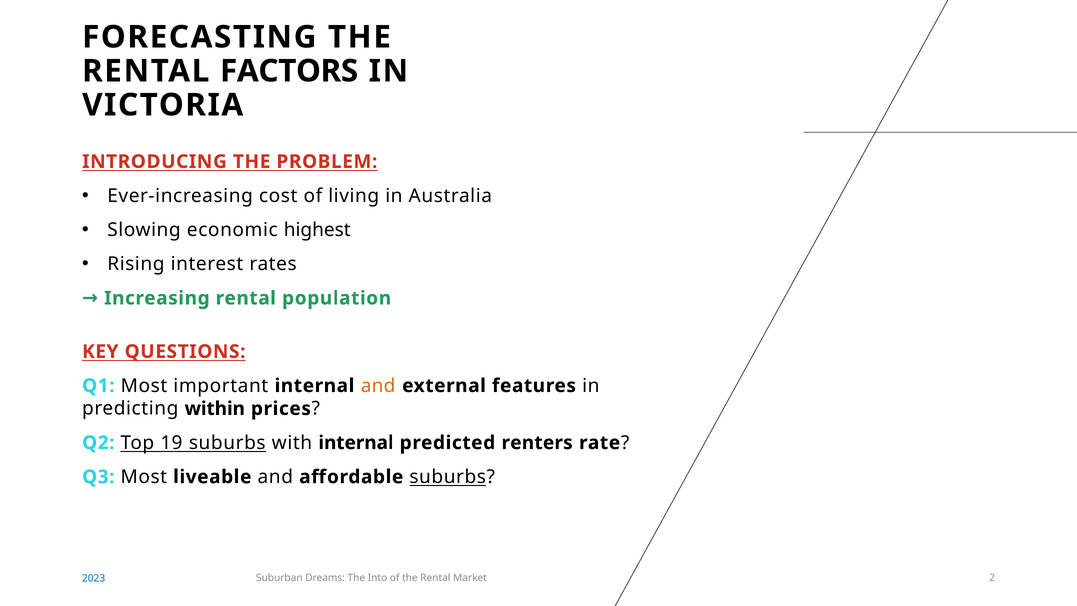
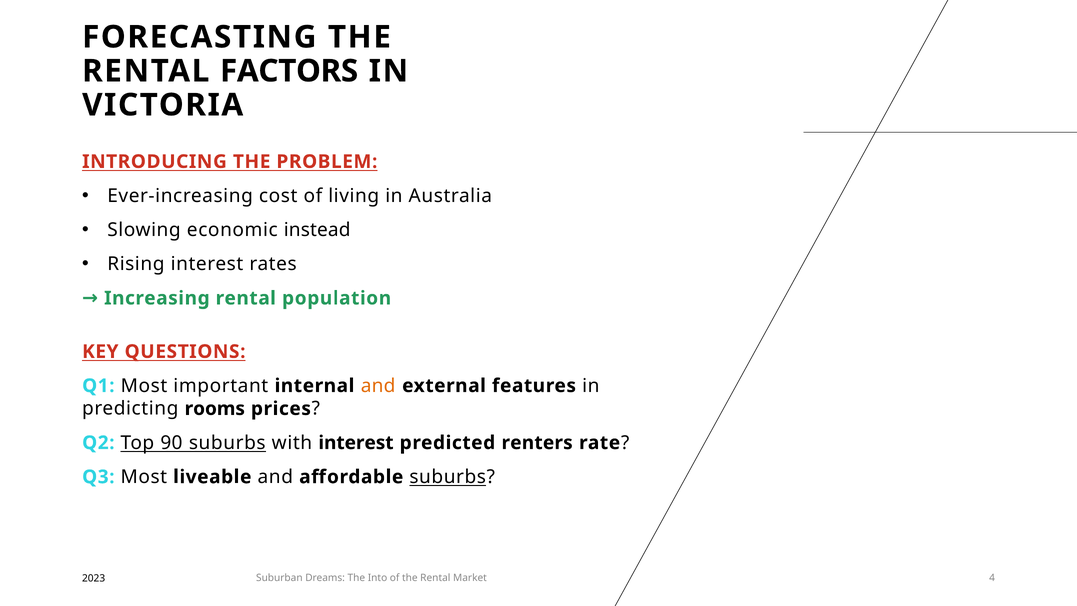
highest: highest -> instead
within: within -> rooms
19: 19 -> 90
with internal: internal -> interest
2: 2 -> 4
2023 colour: blue -> black
